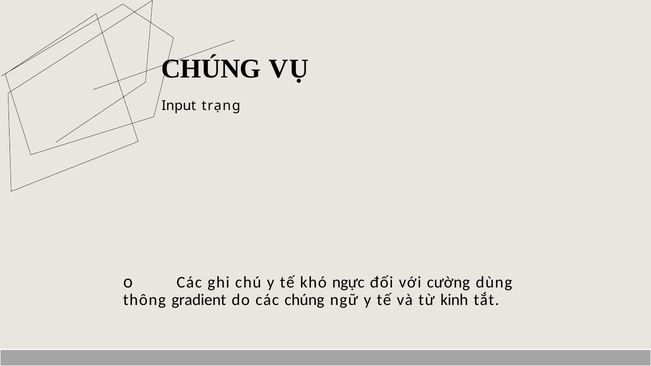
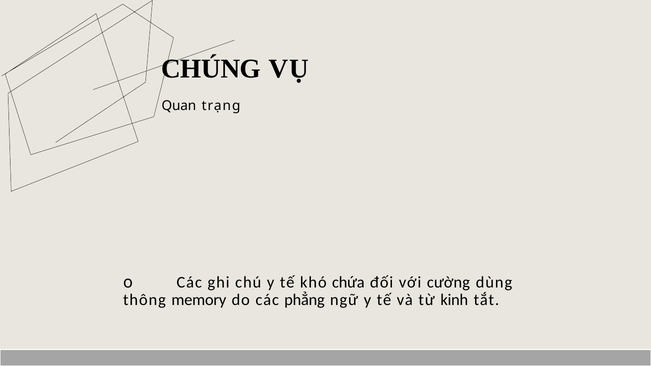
Input: Input -> Quan
ngực: ngực -> chứa
gradient: gradient -> memory
các chúng: chúng -> phẳng
